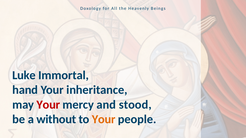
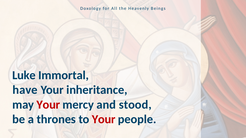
hand: hand -> have
without: without -> thrones
Your at (104, 120) colour: orange -> red
